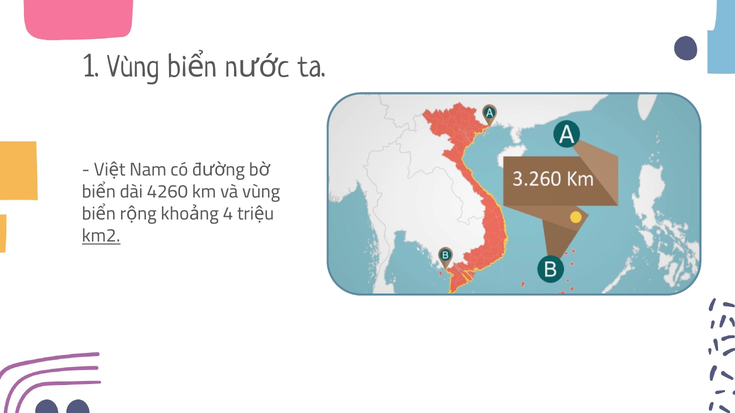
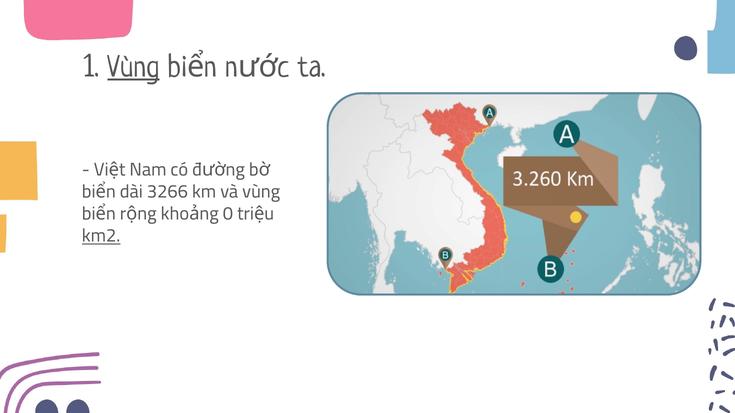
Vùng at (133, 67) underline: none -> present
4260: 4260 -> 3266
4: 4 -> 0
